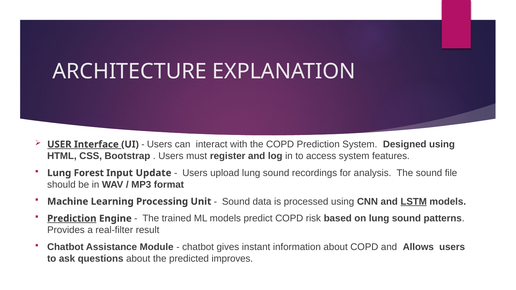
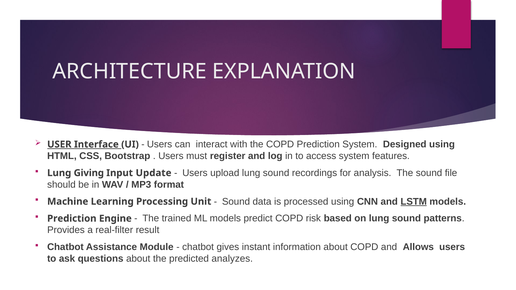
Forest: Forest -> Giving
Prediction at (72, 219) underline: present -> none
improves: improves -> analyzes
